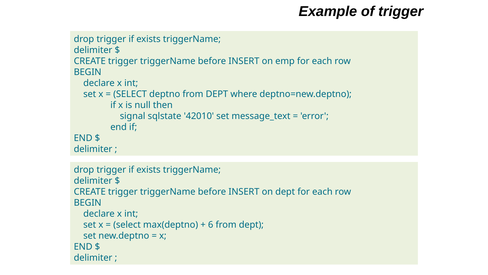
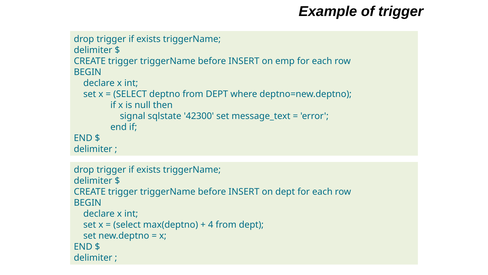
42010: 42010 -> 42300
6: 6 -> 4
